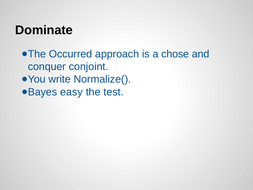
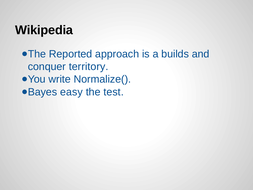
Dominate: Dominate -> Wikipedia
Occurred: Occurred -> Reported
chose: chose -> builds
conjoint: conjoint -> territory
